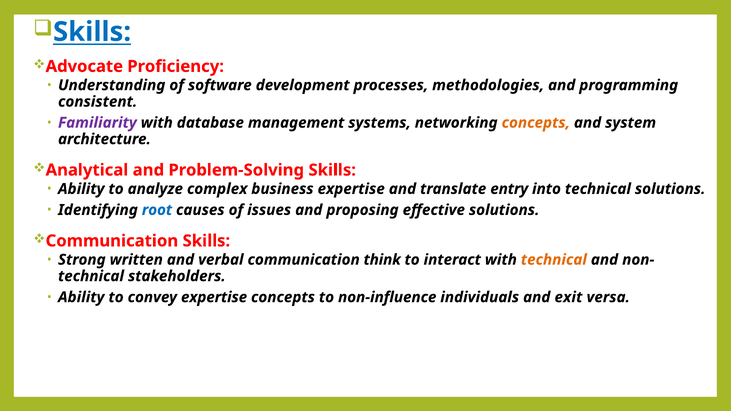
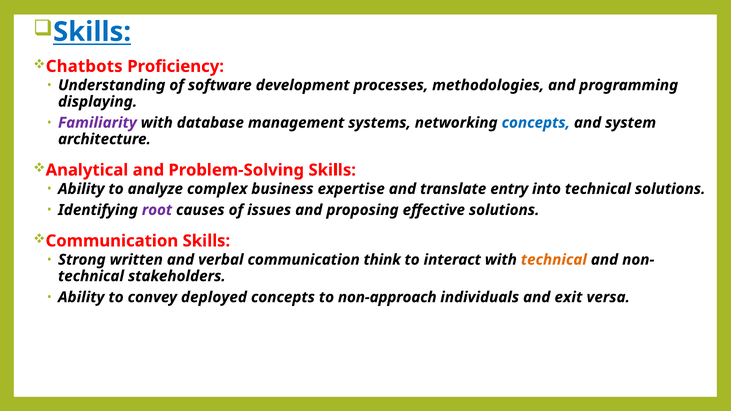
Advocate: Advocate -> Chatbots
consistent: consistent -> displaying
concepts at (536, 123) colour: orange -> blue
root colour: blue -> purple
convey expertise: expertise -> deployed
non-influence: non-influence -> non-approach
